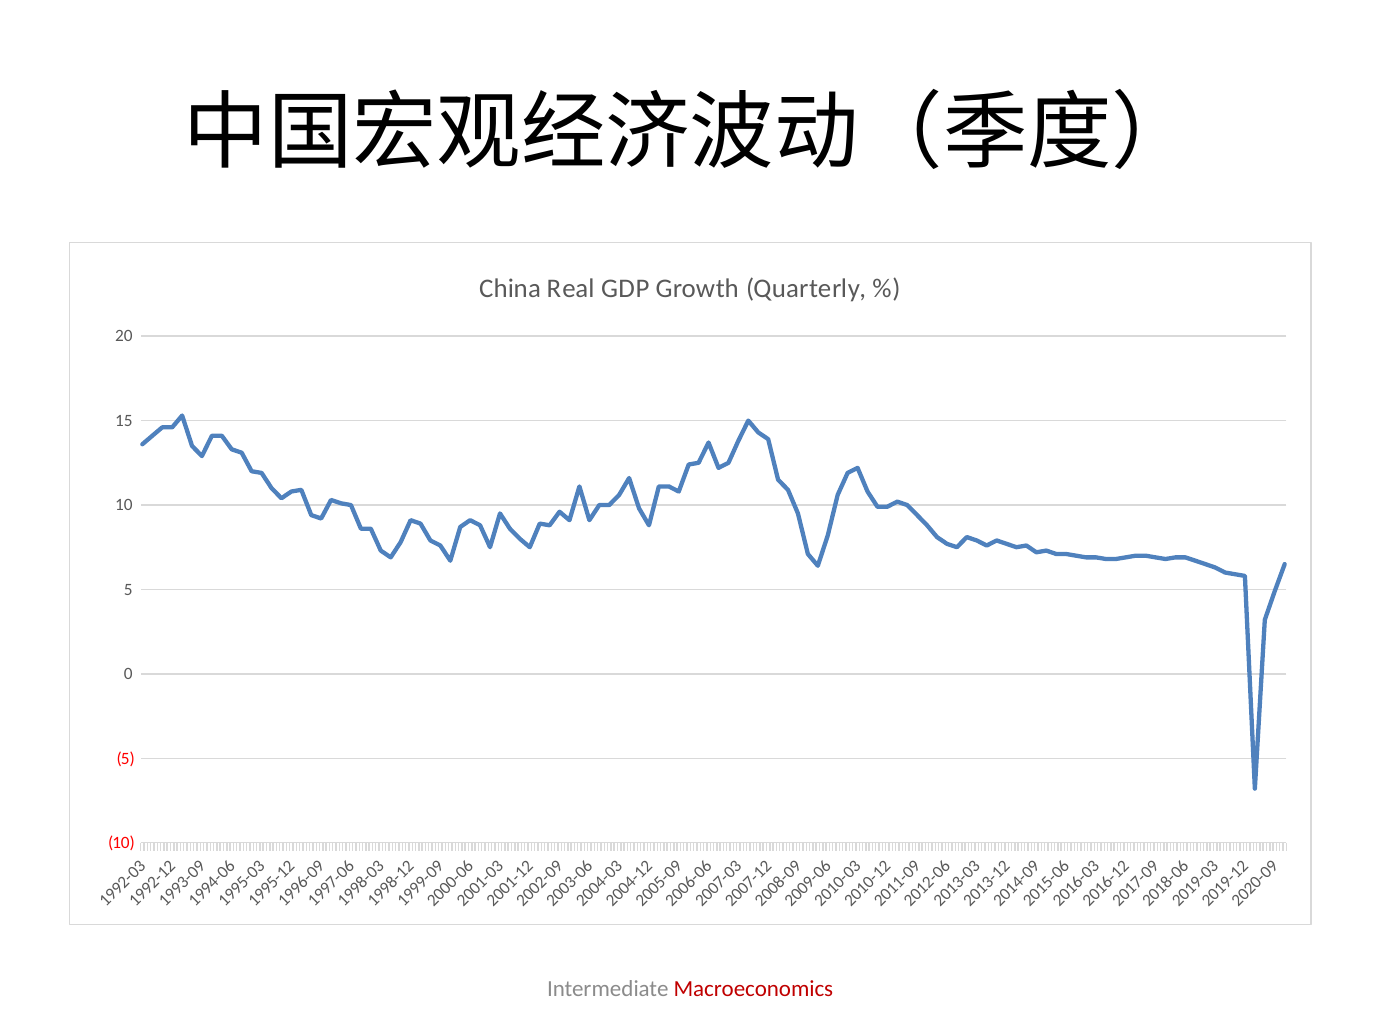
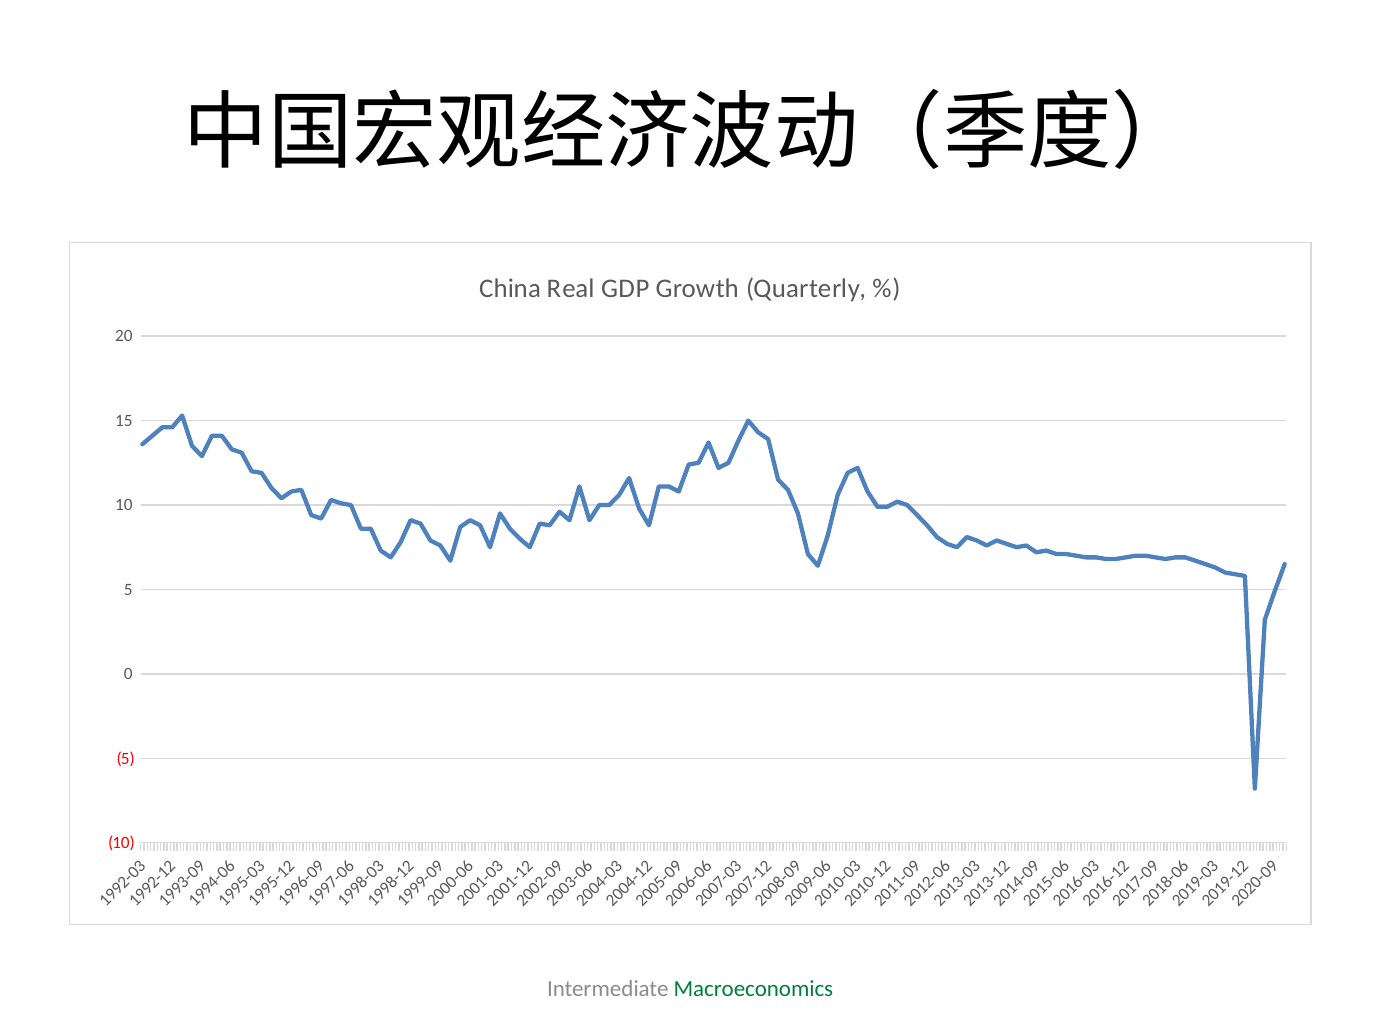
Macroeconomics colour: red -> green
